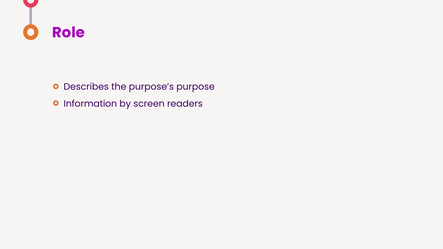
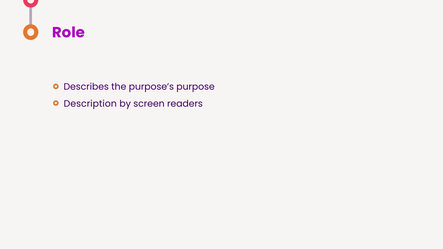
Information: Information -> Description
